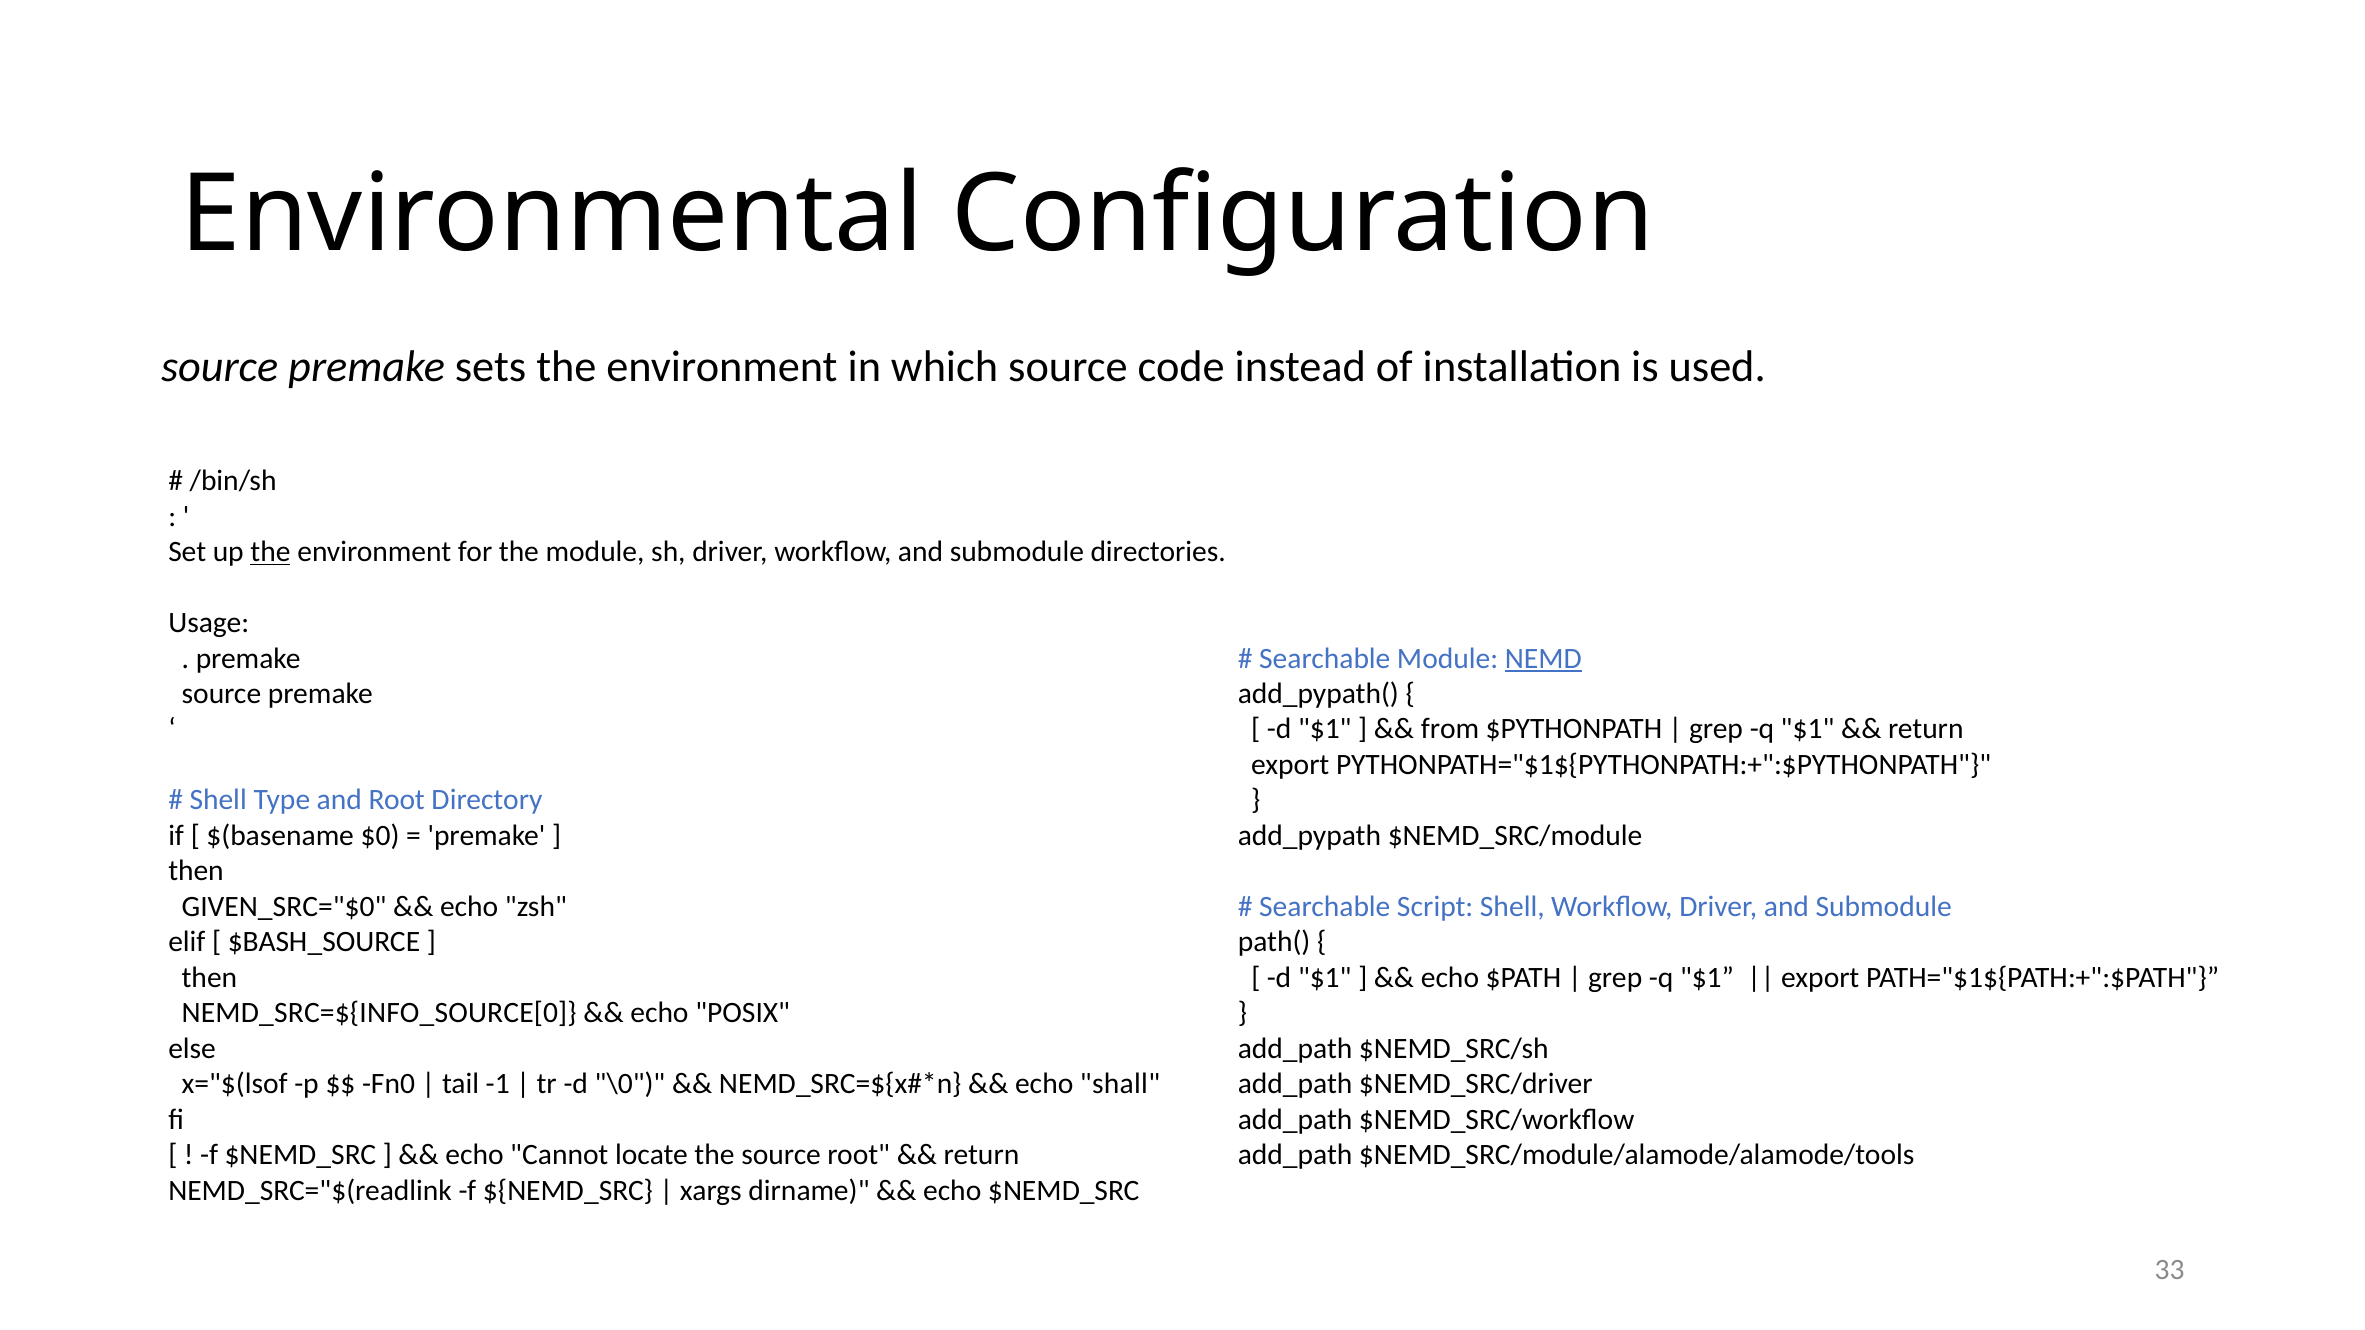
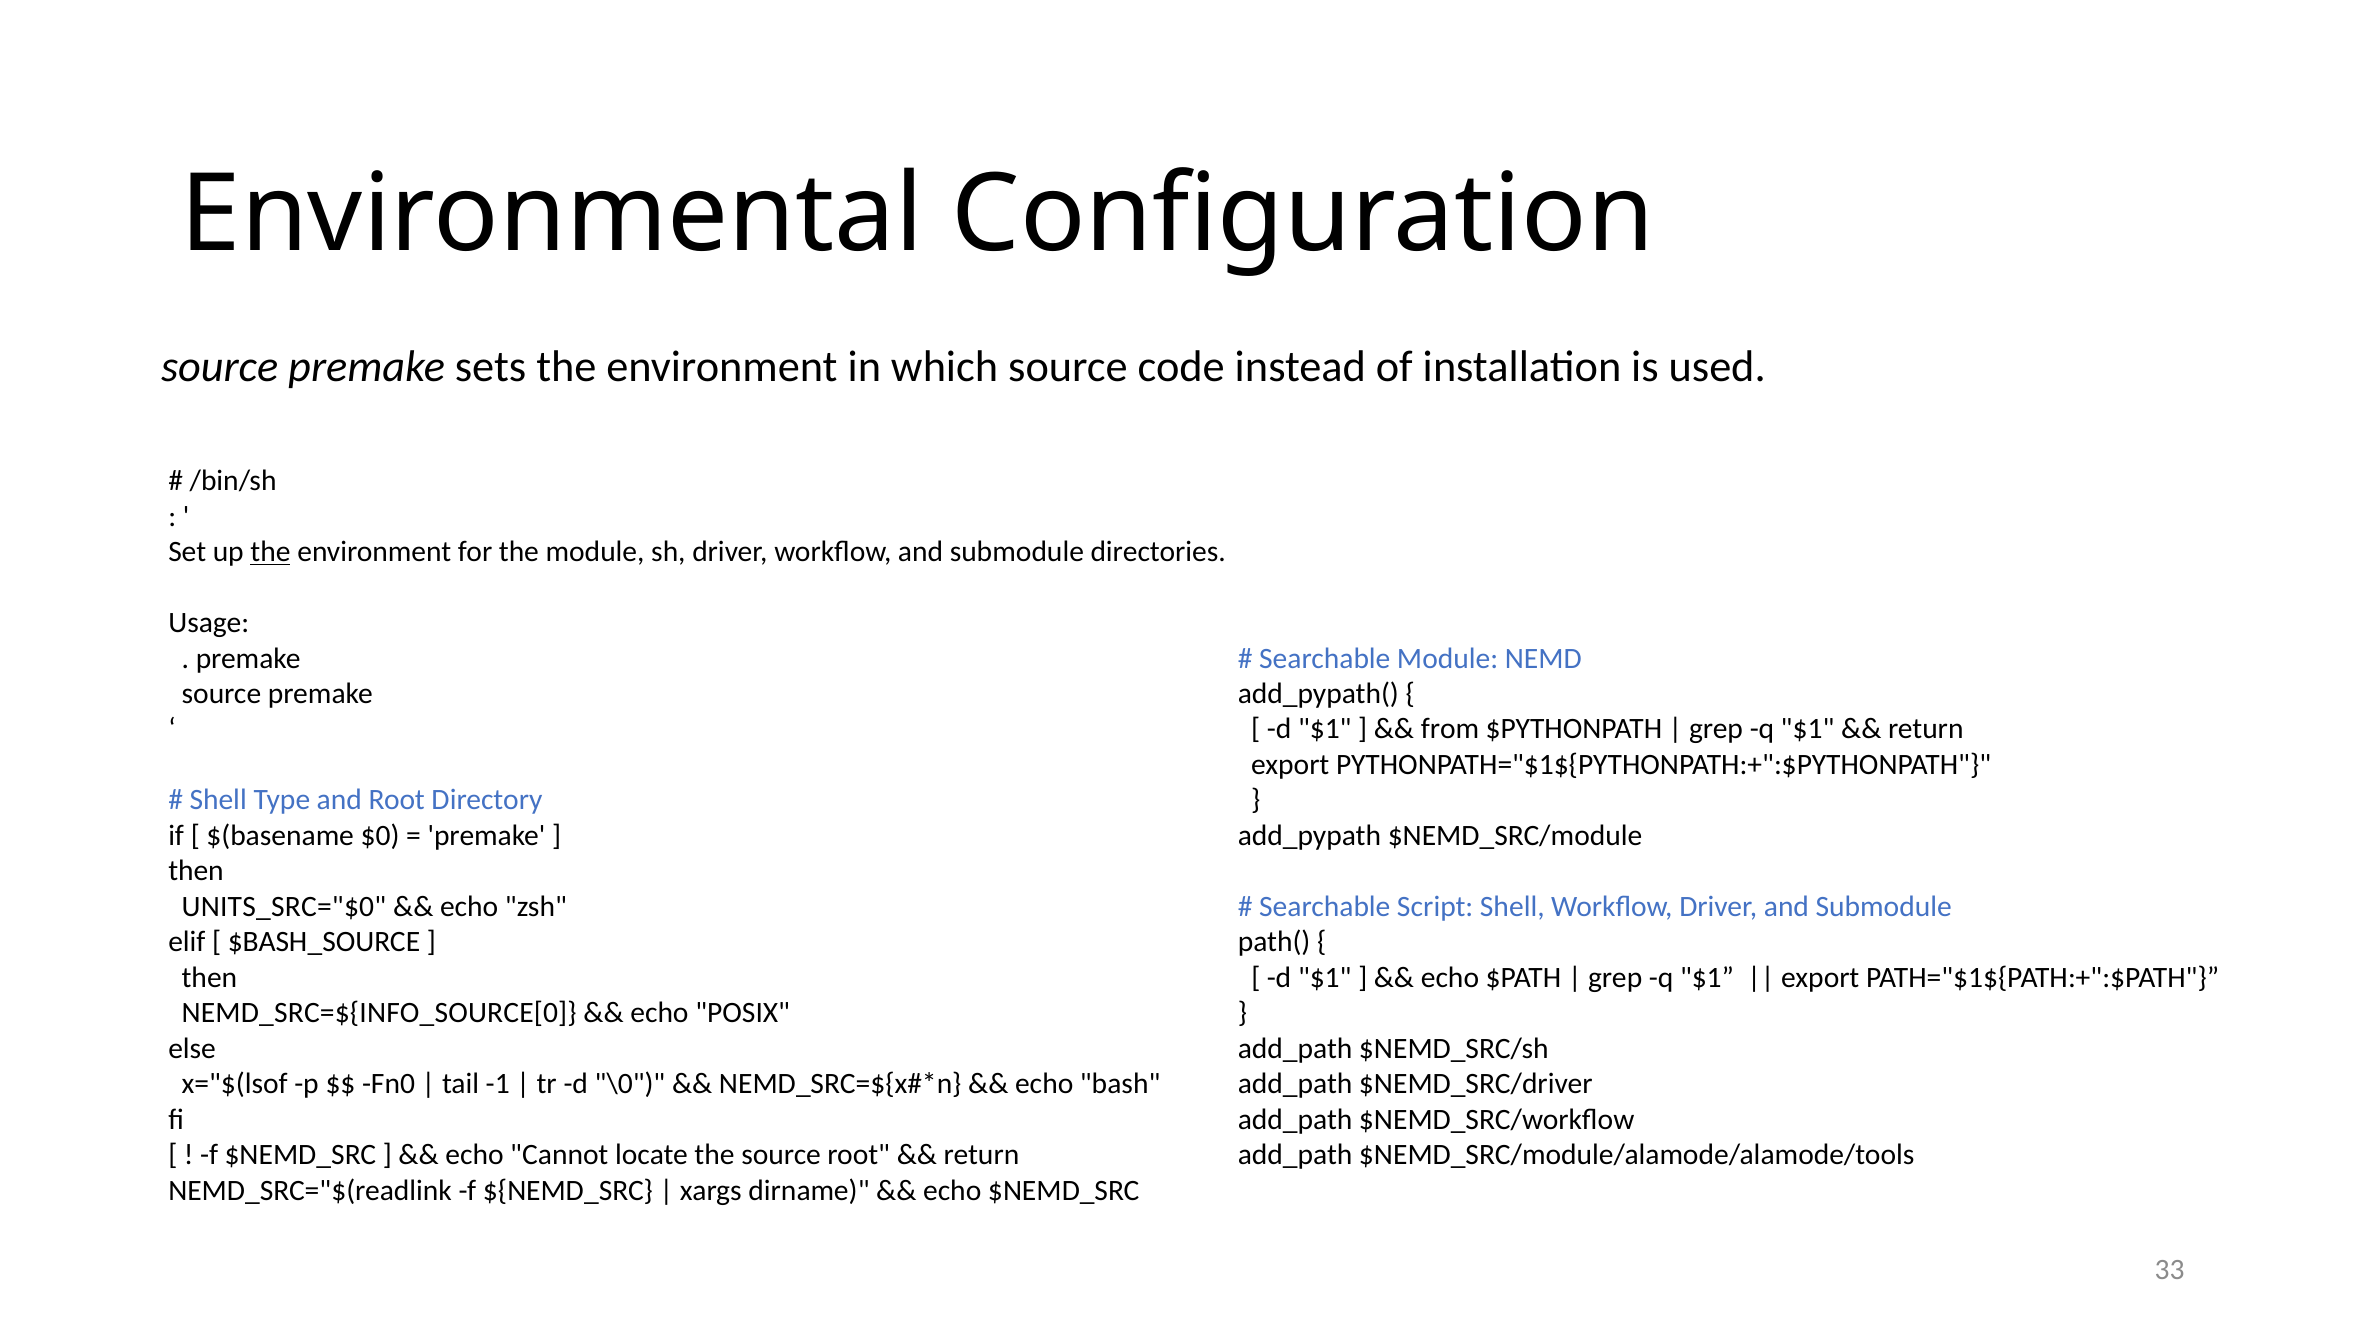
NEMD underline: present -> none
GIVEN_SRC="$0: GIVEN_SRC="$0 -> UNITS_SRC="$0
shall: shall -> bash
